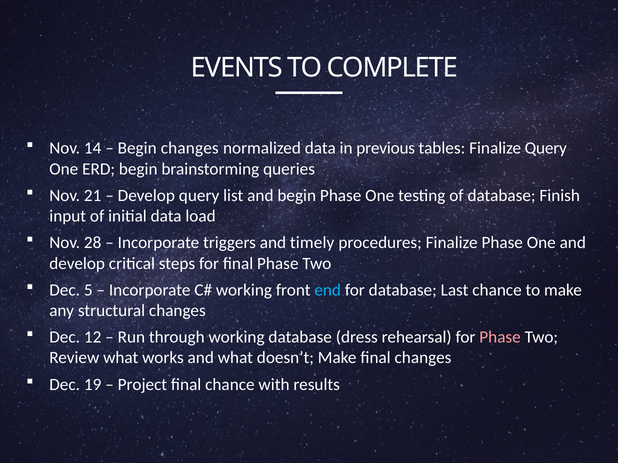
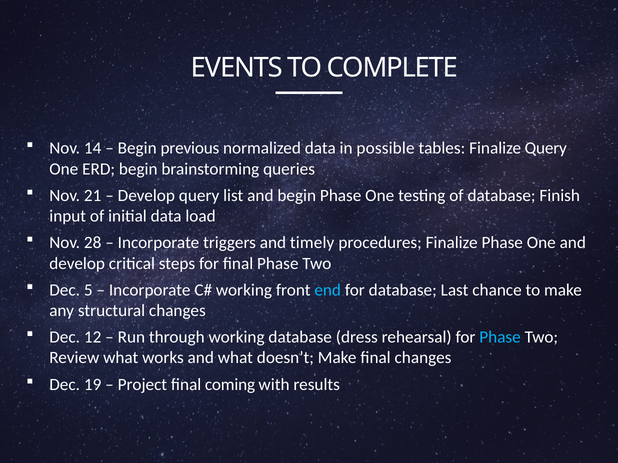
Begin changes: changes -> previous
previous: previous -> possible
Phase at (500, 338) colour: pink -> light blue
final chance: chance -> coming
